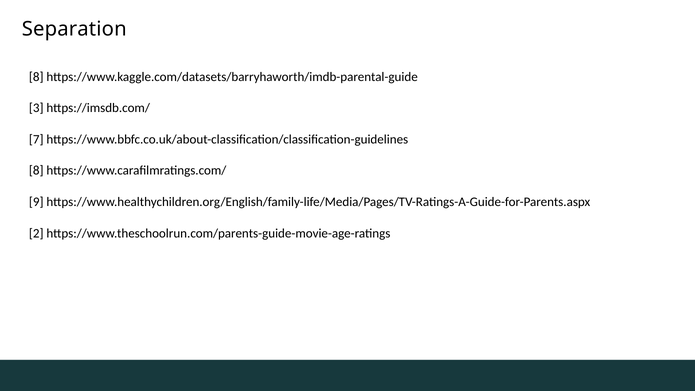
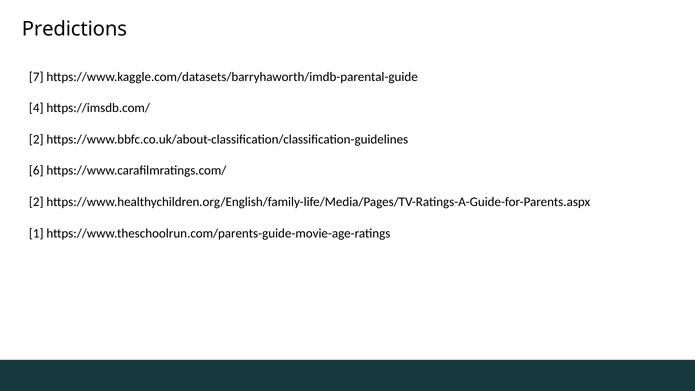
Separation: Separation -> Predictions
8 at (36, 77): 8 -> 7
3: 3 -> 4
7 at (36, 139): 7 -> 2
8 at (36, 171): 8 -> 6
9 at (36, 202): 9 -> 2
2: 2 -> 1
